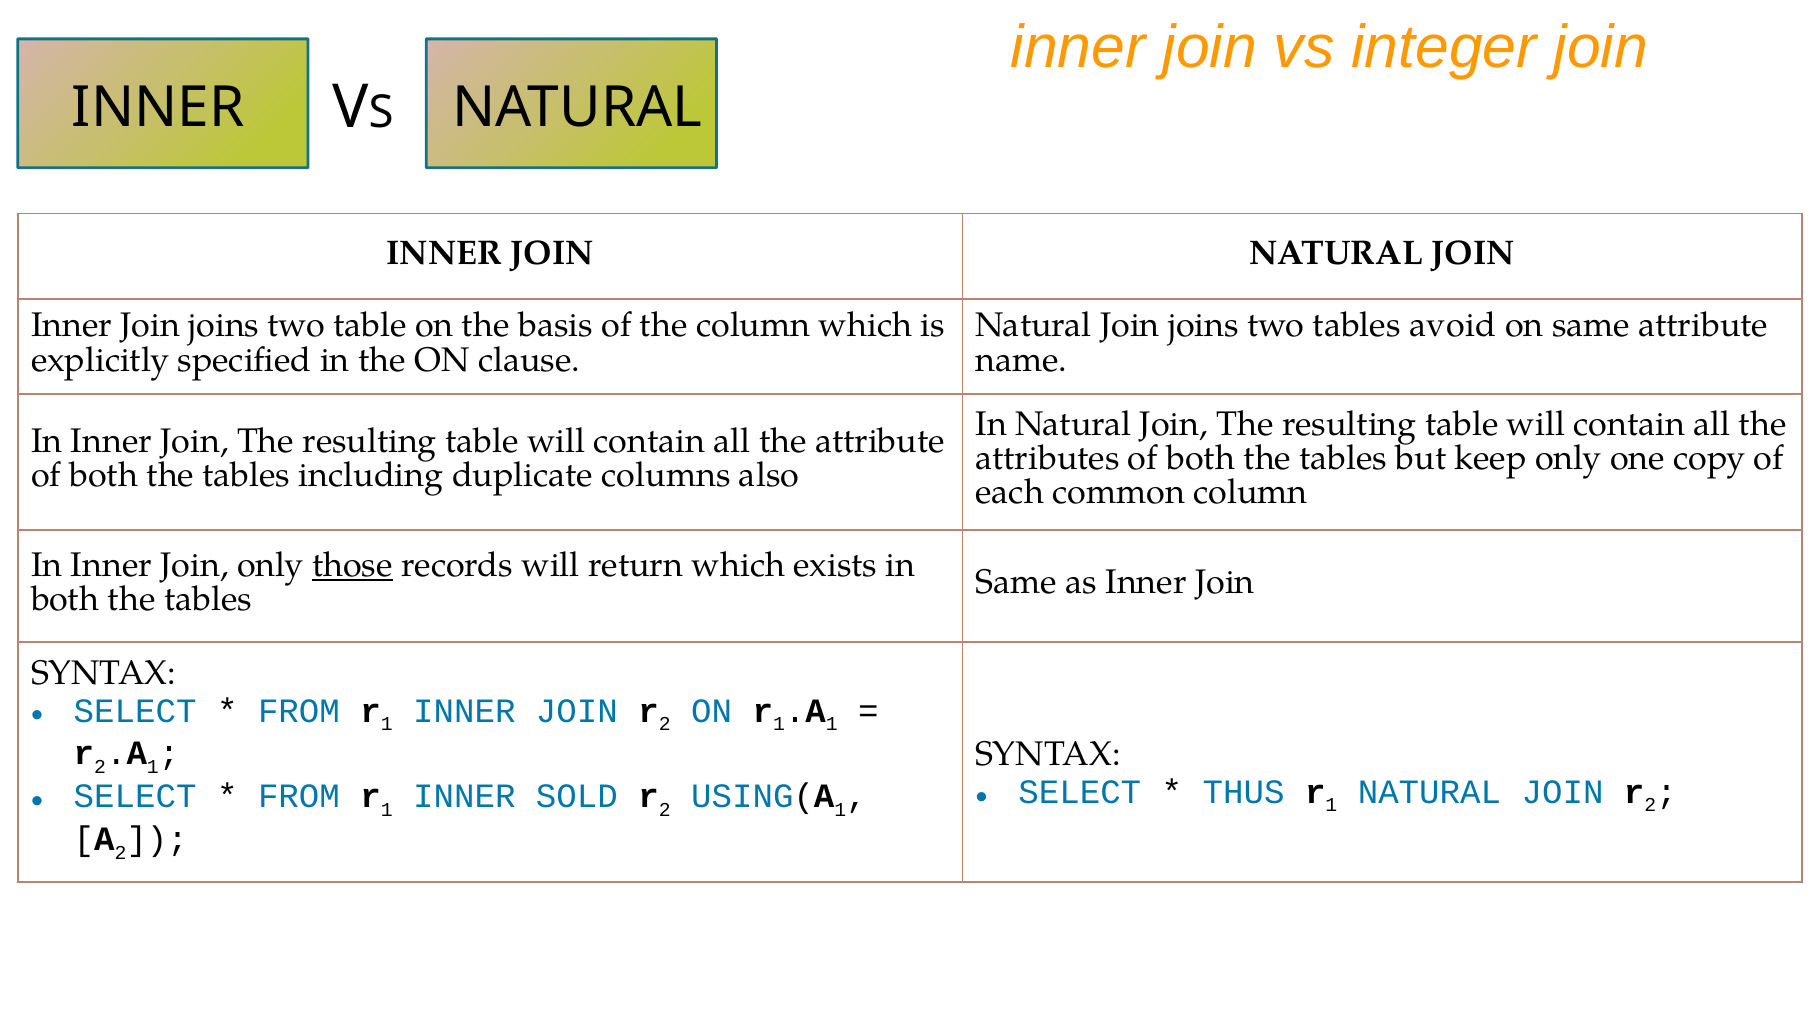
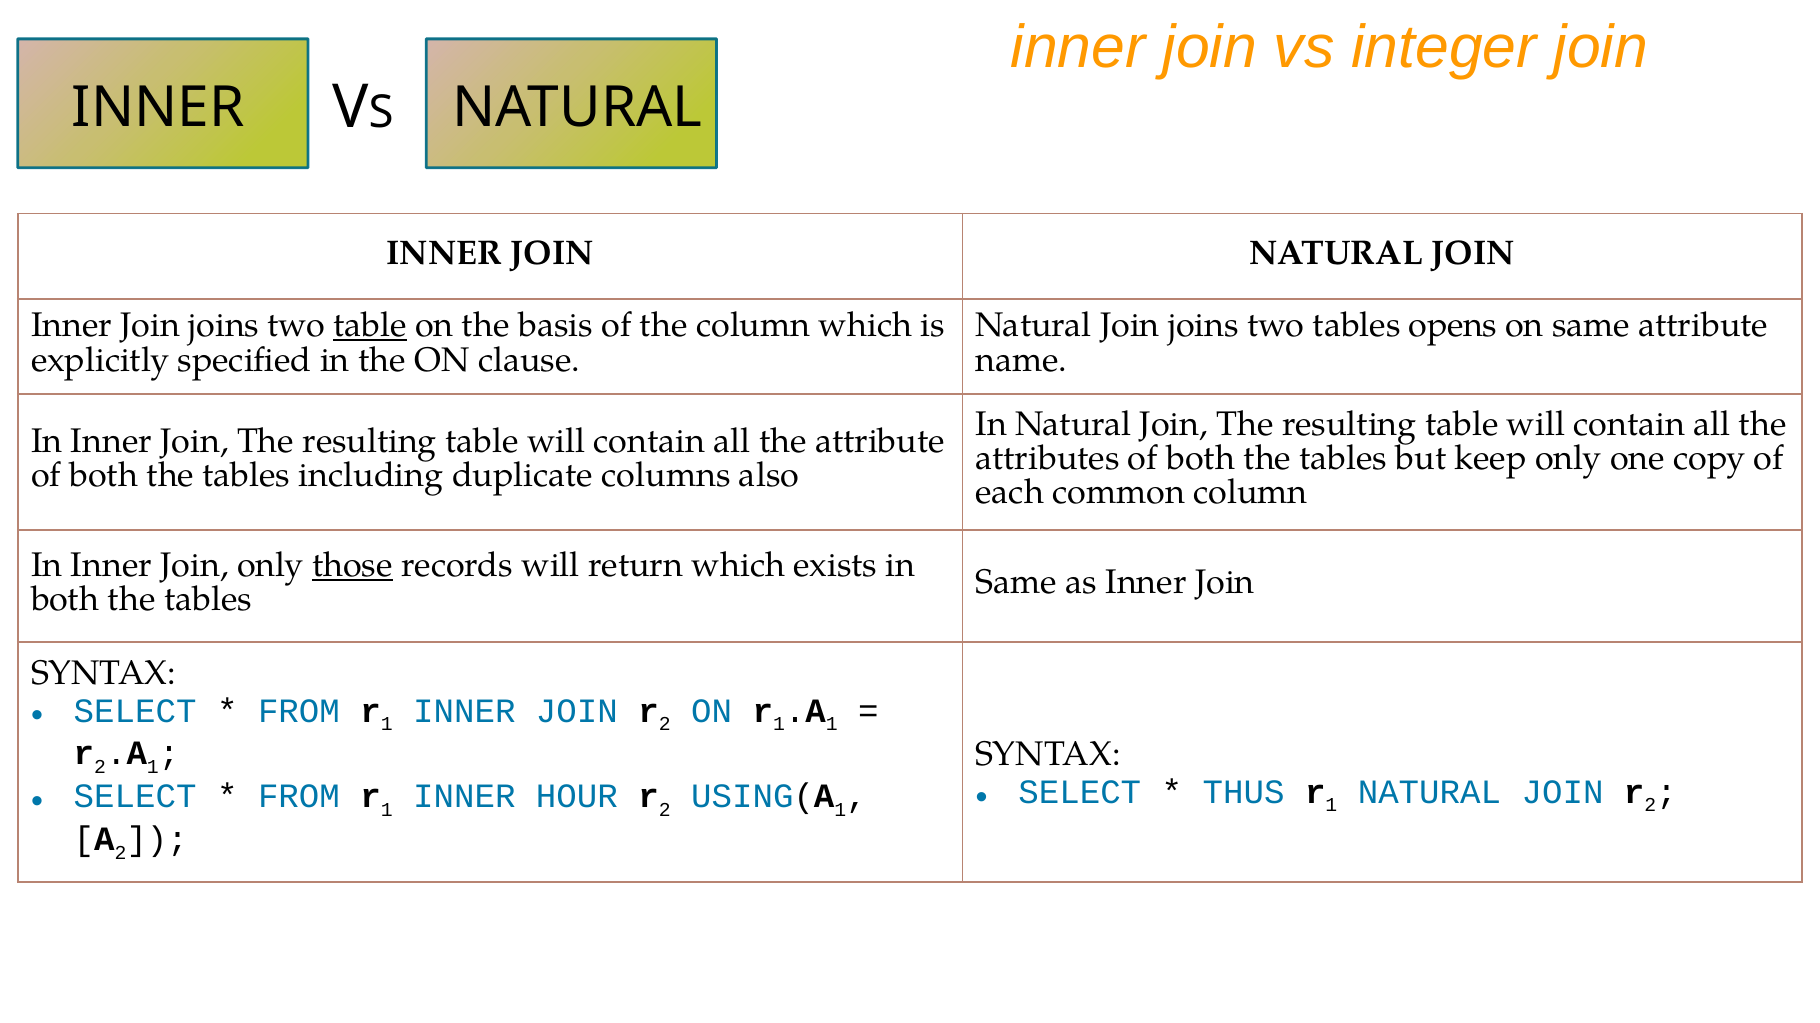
table at (370, 326) underline: none -> present
avoid: avoid -> opens
SOLD: SOLD -> HOUR
